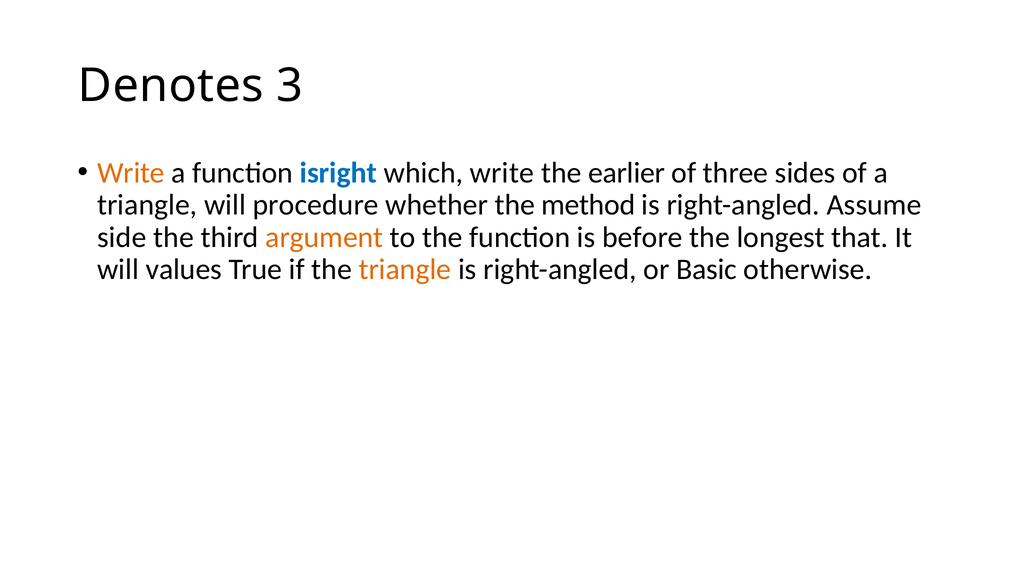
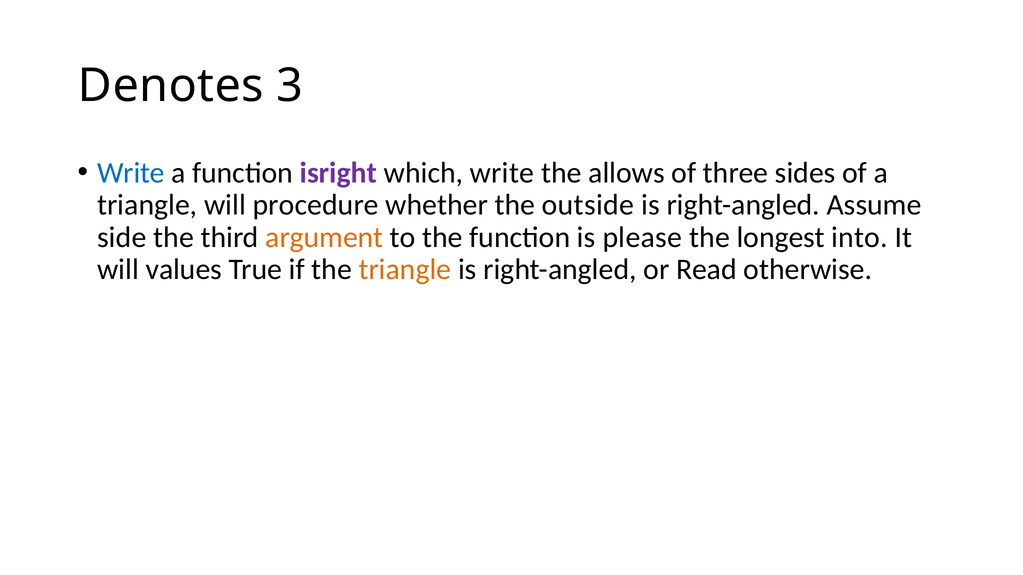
Write at (131, 173) colour: orange -> blue
isright colour: blue -> purple
earlier: earlier -> allows
method: method -> outside
before: before -> please
that: that -> into
Basic: Basic -> Read
